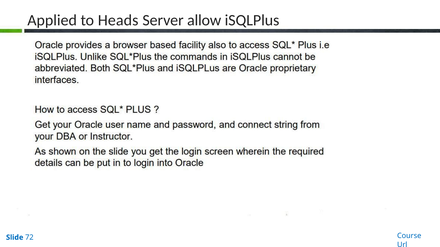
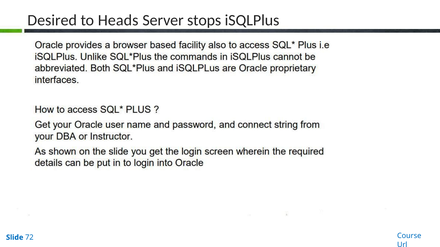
Applied: Applied -> Desired
allow: allow -> stops
